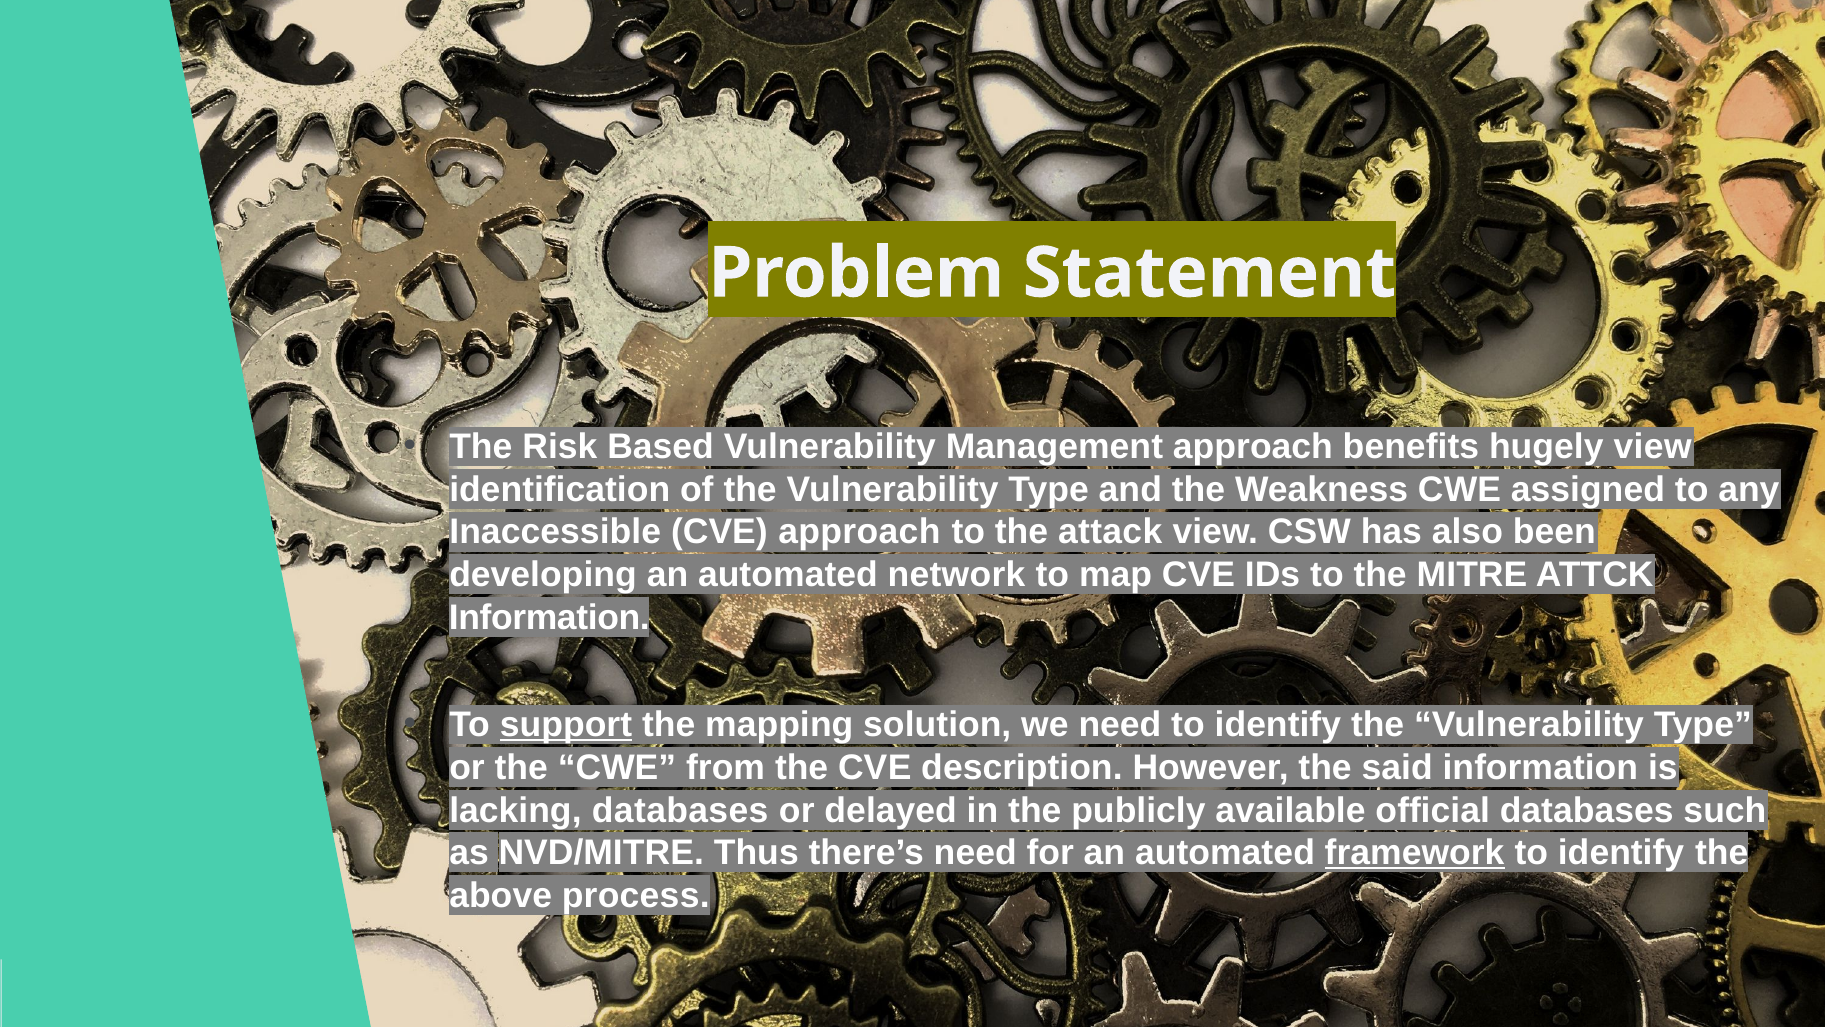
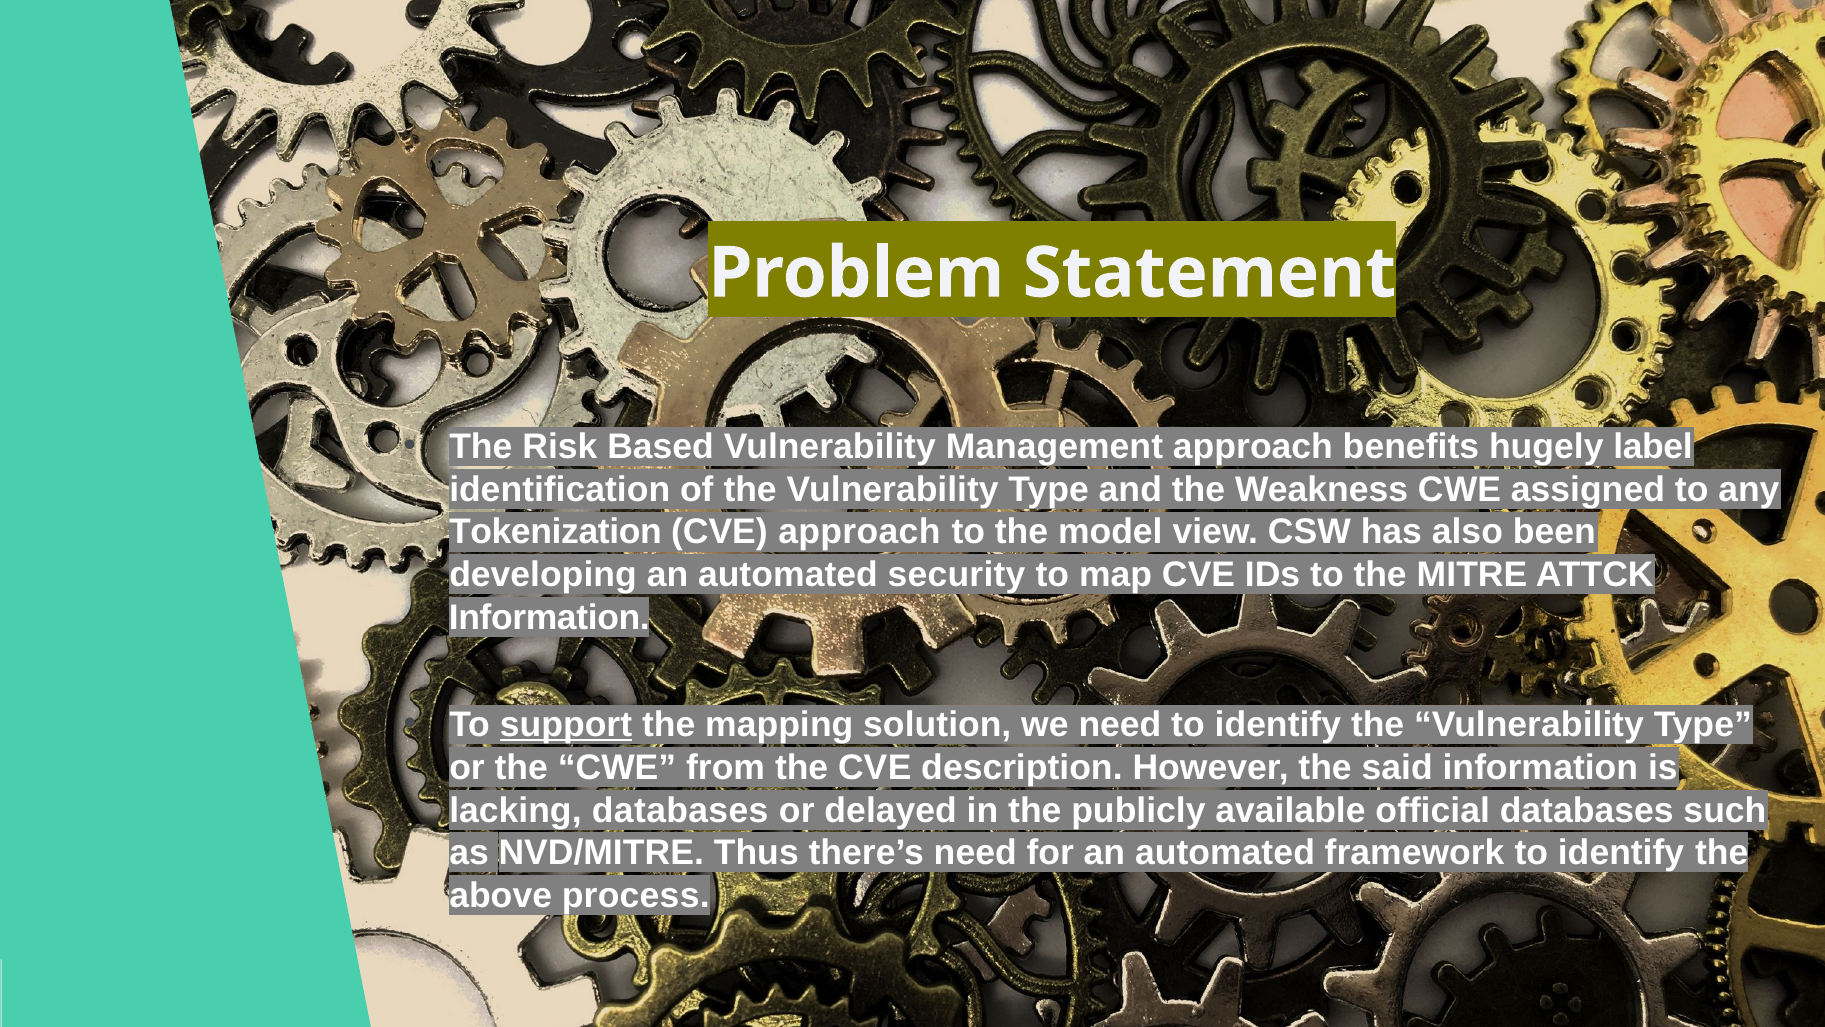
hugely view: view -> label
Inaccessible: Inaccessible -> Tokenization
attack: attack -> model
network: network -> security
framework underline: present -> none
